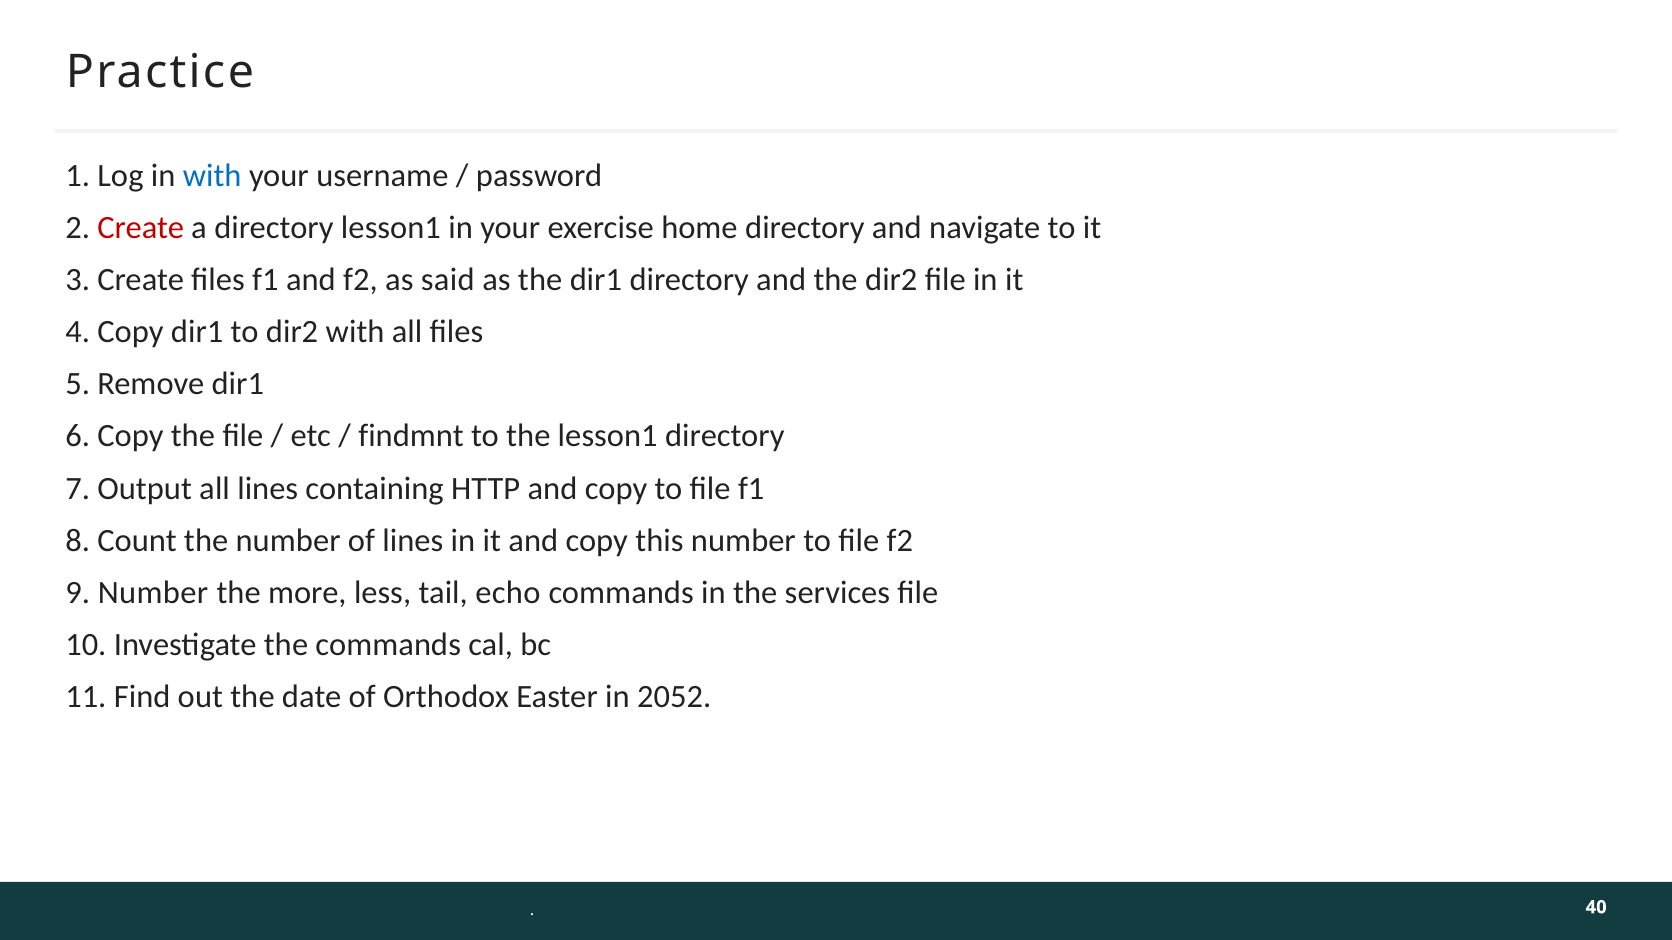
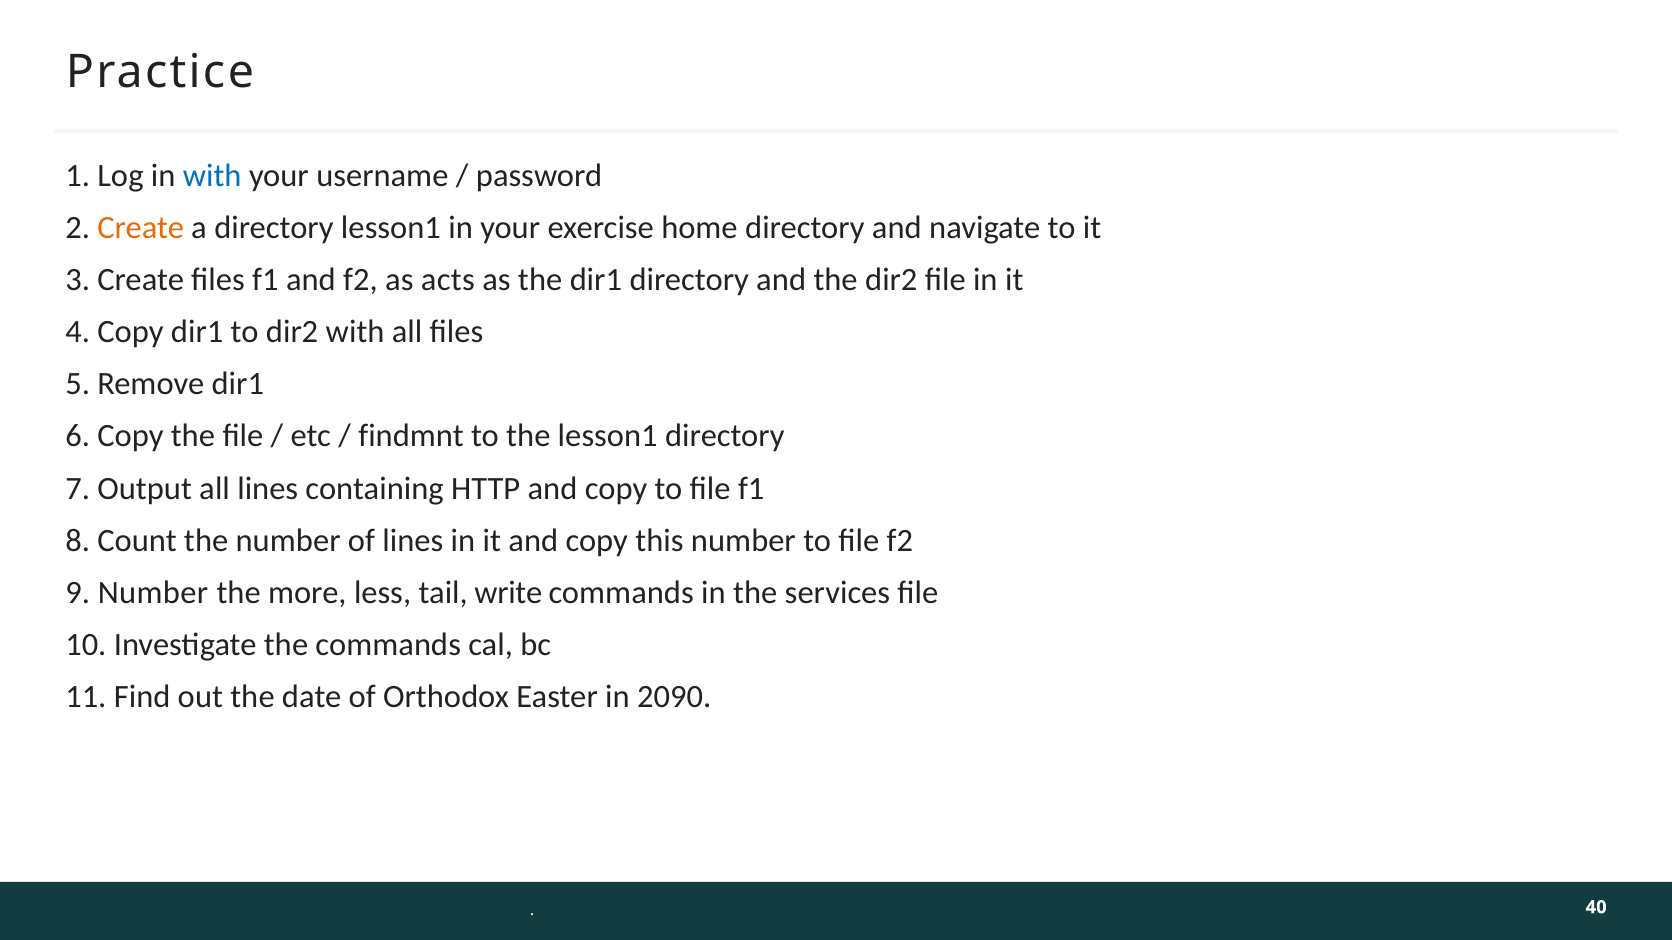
Create at (141, 228) colour: red -> orange
said: said -> acts
echo: echo -> write
2052: 2052 -> 2090
